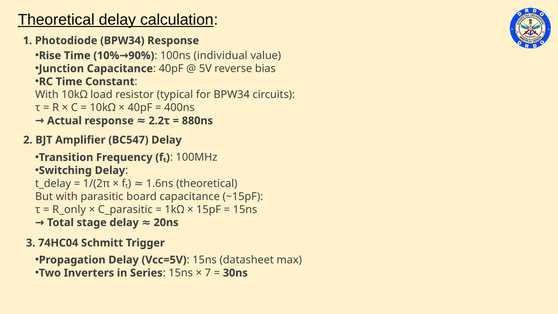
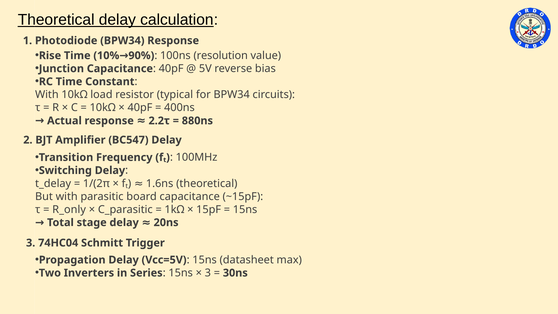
individual: individual -> resolution
7 at (208, 273): 7 -> 3
